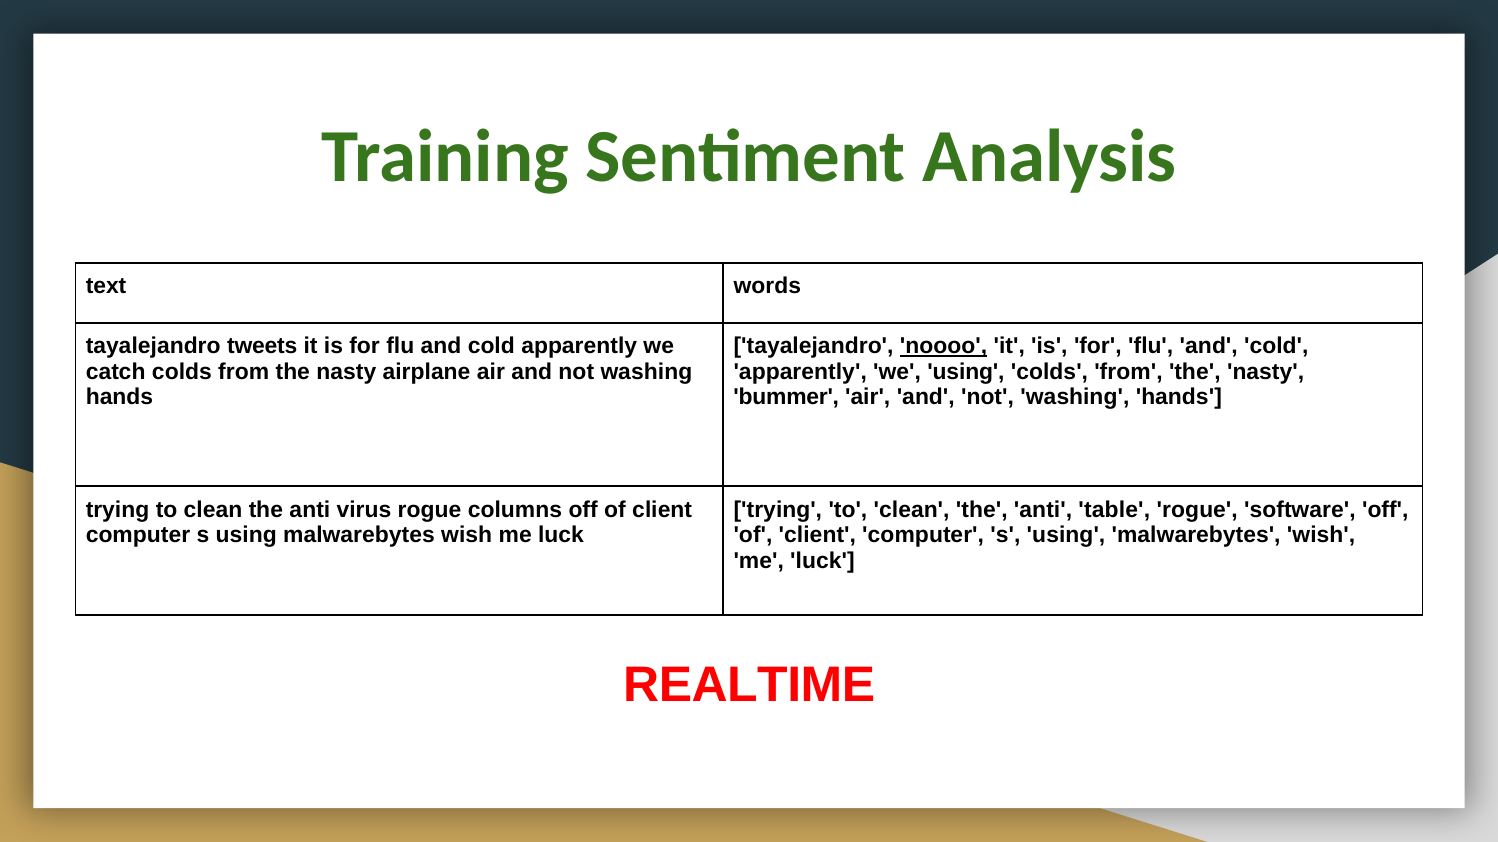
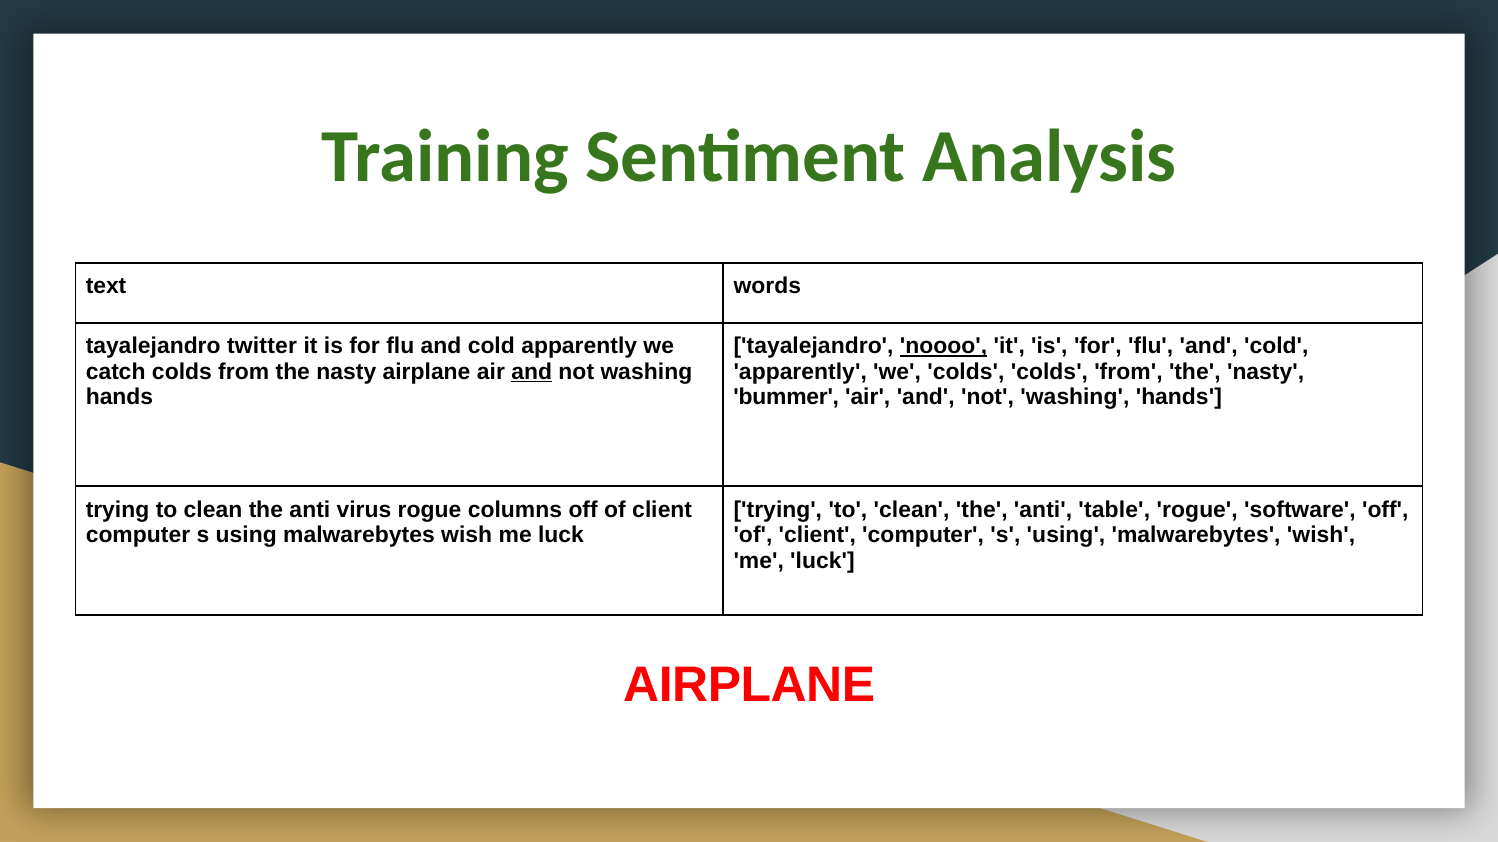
tweets: tweets -> twitter
and at (532, 372) underline: none -> present
we using: using -> colds
REALTIME at (749, 685): REALTIME -> AIRPLANE
